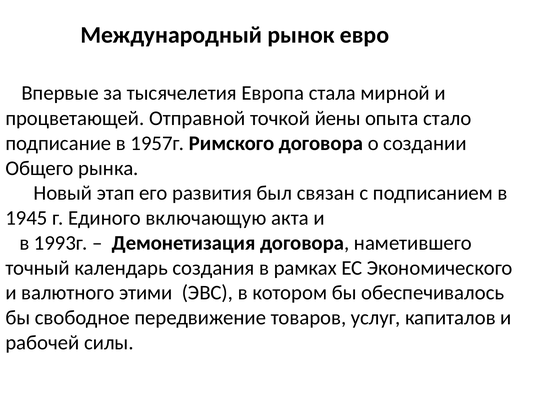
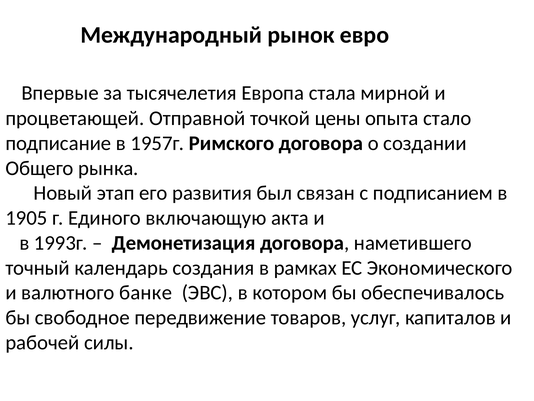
йены: йены -> цены
1945: 1945 -> 1905
этими: этими -> банке
